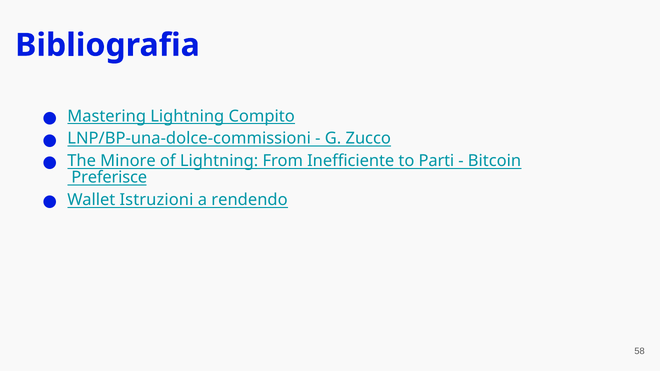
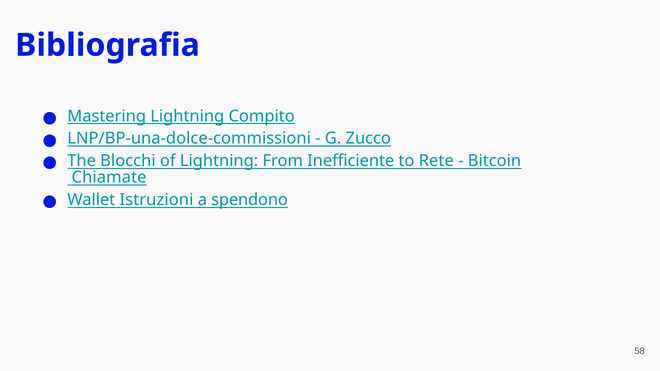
Minore: Minore -> Blocchi
Parti: Parti -> Rete
Preferisce: Preferisce -> Chiamate
rendendo: rendendo -> spendono
